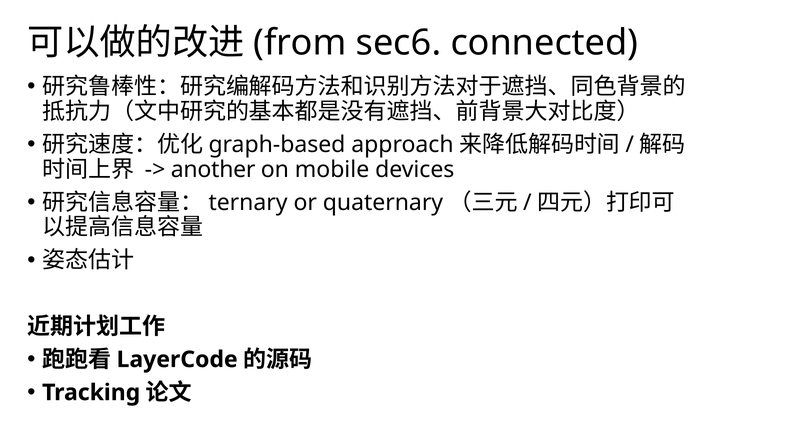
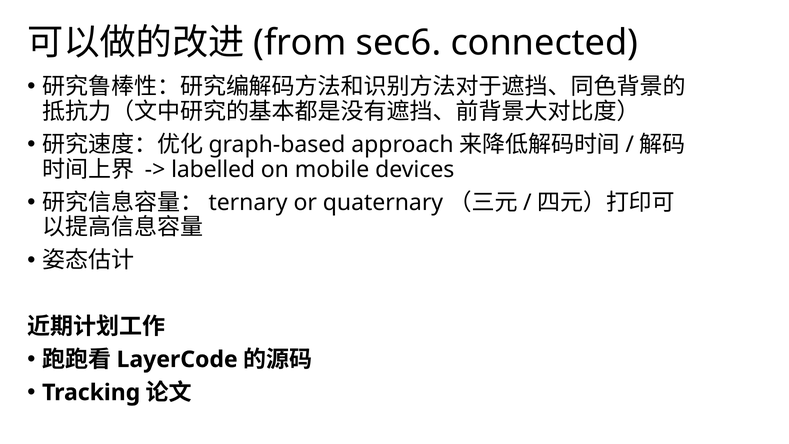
another: another -> labelled
